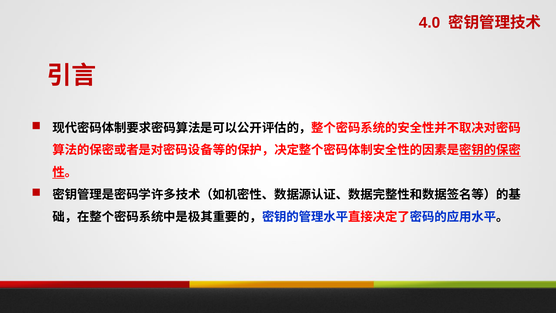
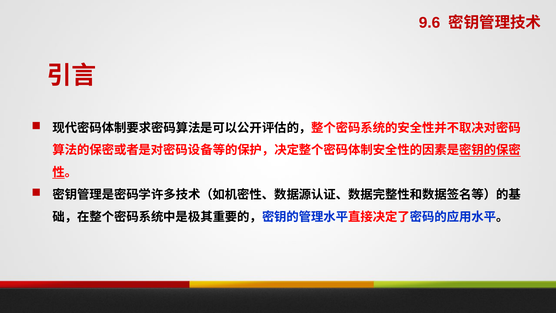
4.0: 4.0 -> 9.6
